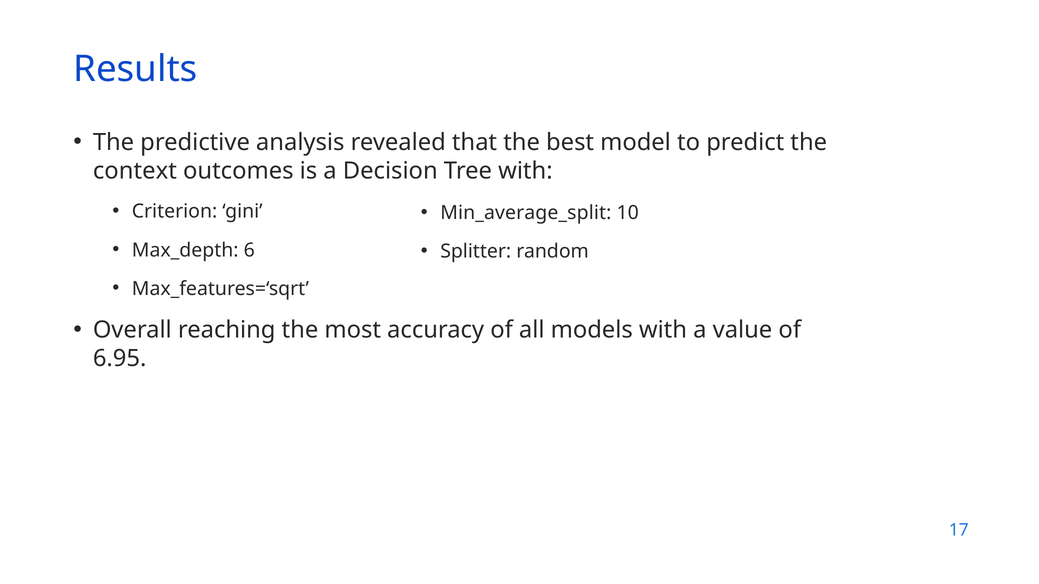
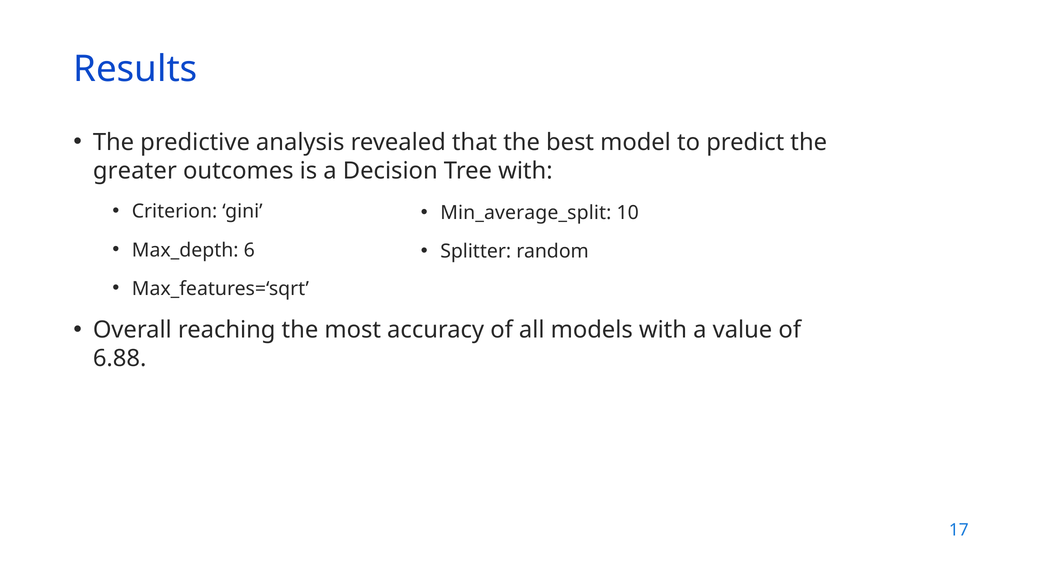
context: context -> greater
6.95: 6.95 -> 6.88
